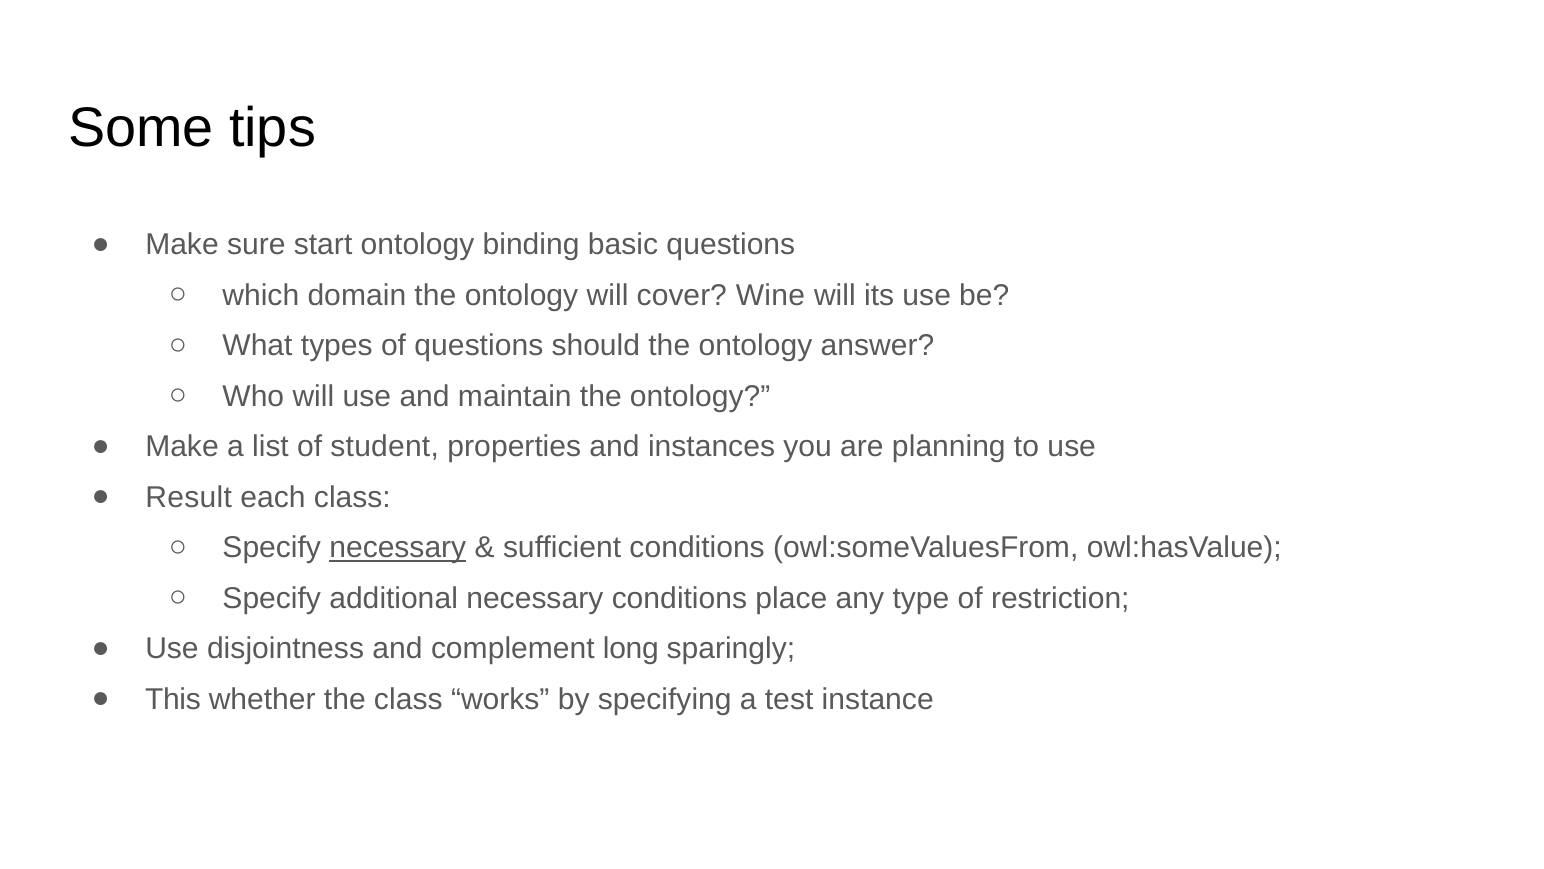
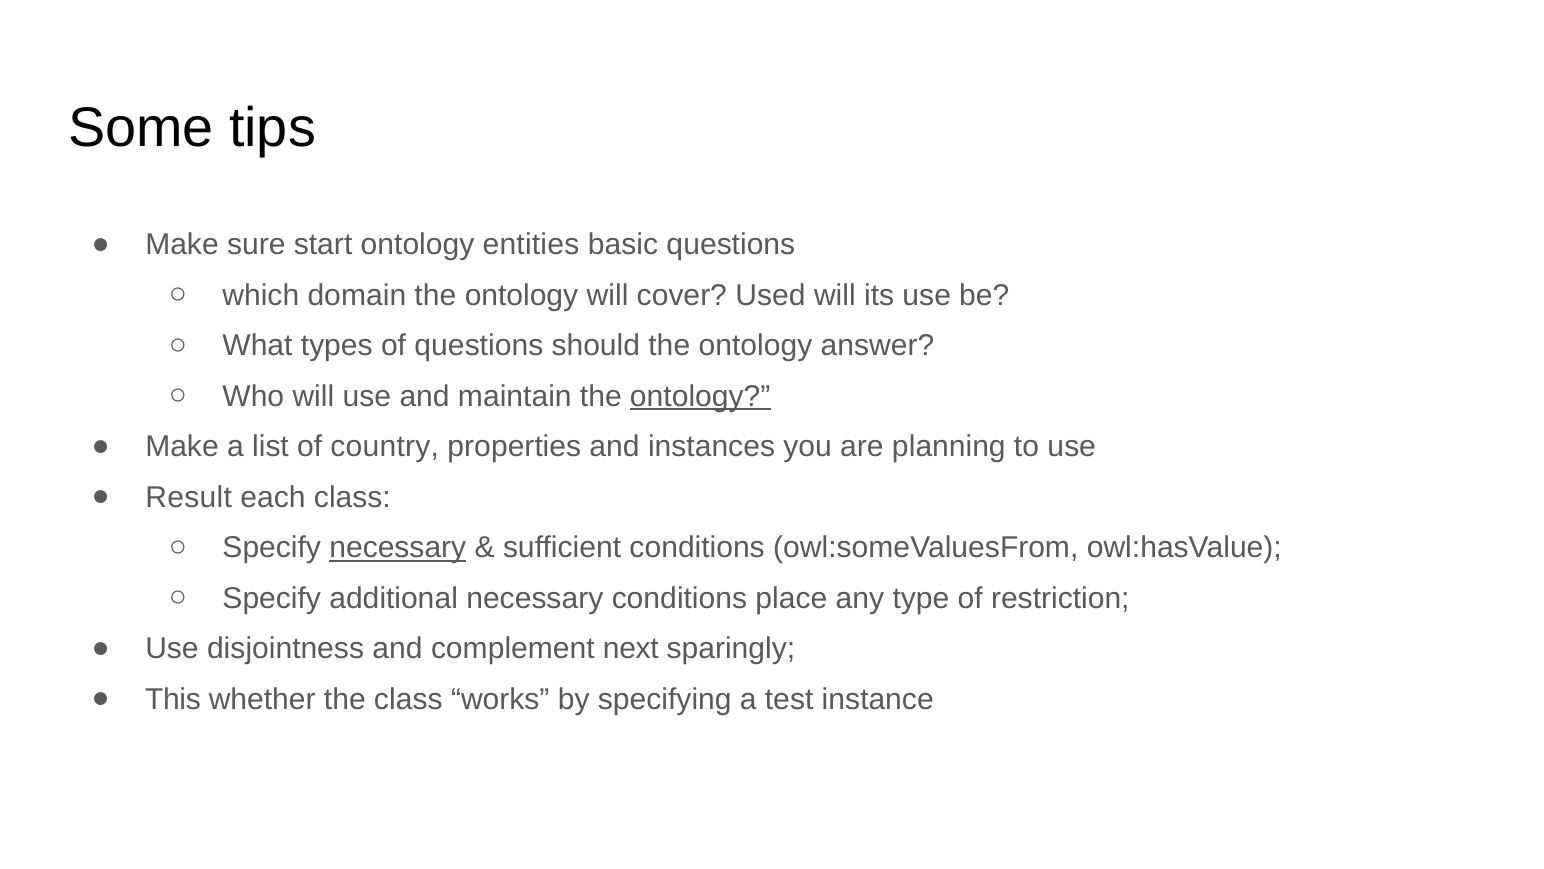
binding: binding -> entities
Wine: Wine -> Used
ontology at (700, 396) underline: none -> present
student: student -> country
long: long -> next
